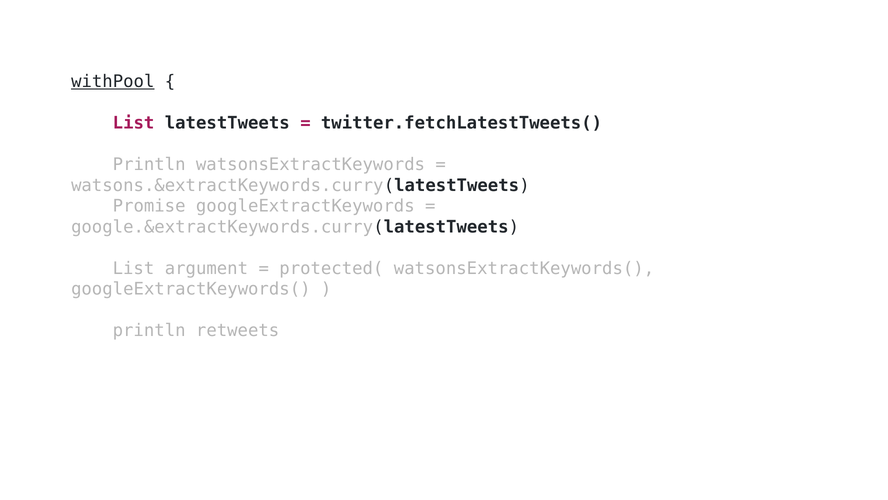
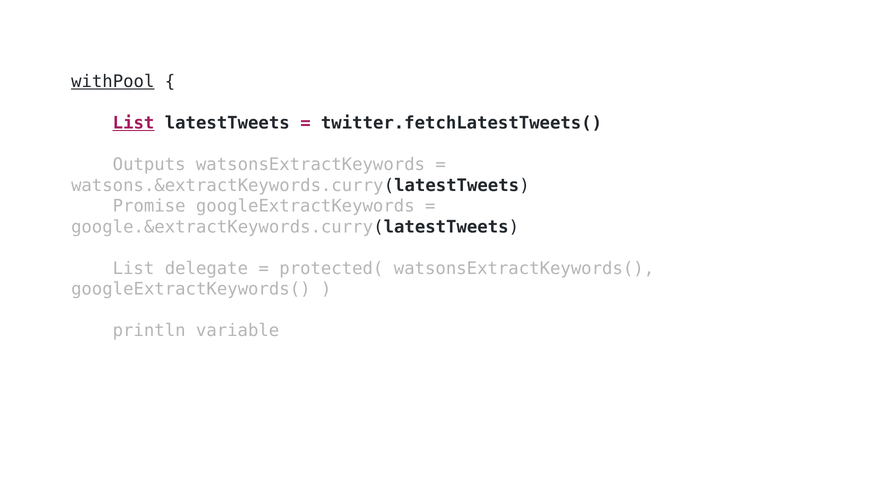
List at (134, 123) underline: none -> present
Println at (149, 164): Println -> Outputs
argument: argument -> delegate
retweets: retweets -> variable
